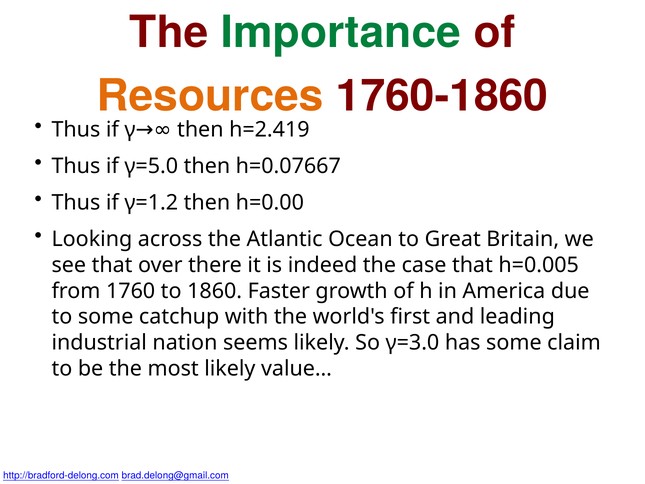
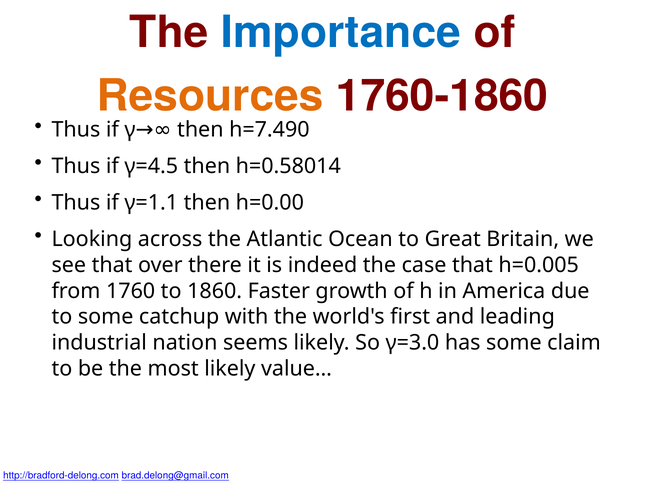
Importance colour: green -> blue
h=2.419: h=2.419 -> h=7.490
γ=5.0: γ=5.0 -> γ=4.5
h=0.07667: h=0.07667 -> h=0.58014
γ=1.2: γ=1.2 -> γ=1.1
